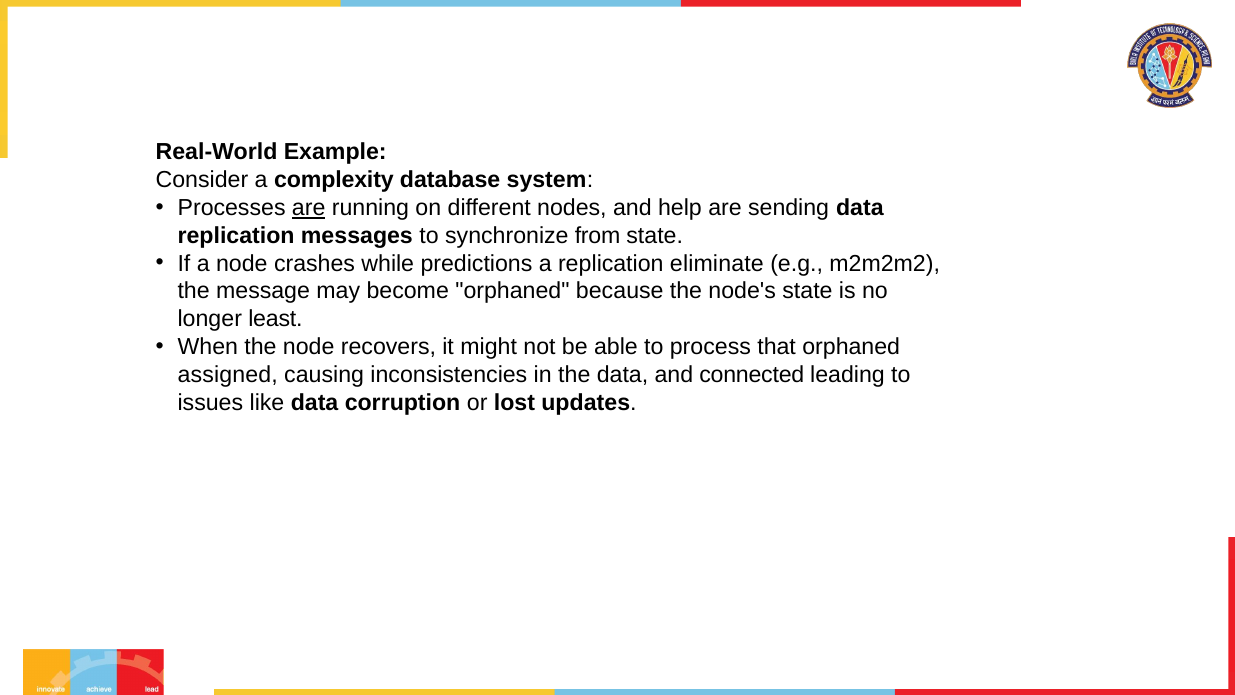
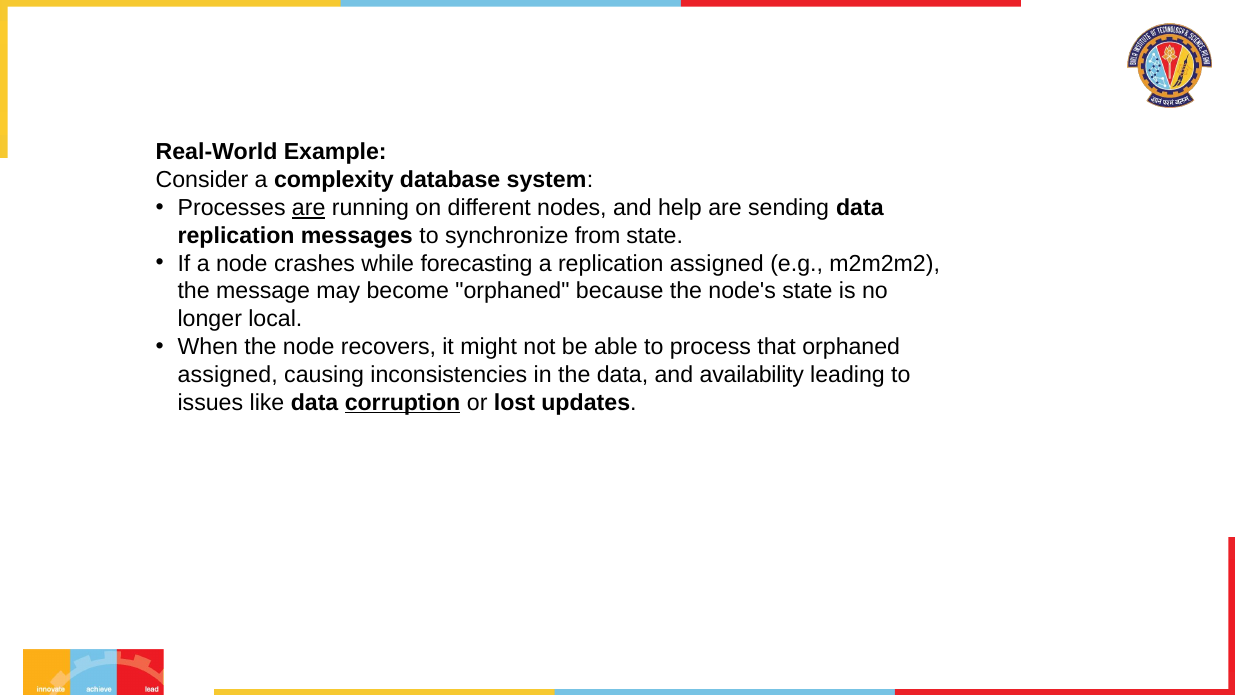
predictions: predictions -> forecasting
replication eliminate: eliminate -> assigned
least: least -> local
connected: connected -> availability
corruption underline: none -> present
